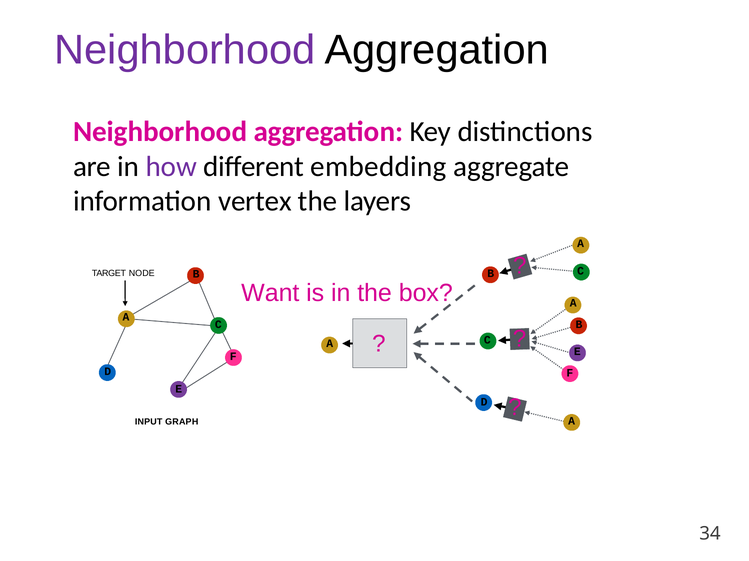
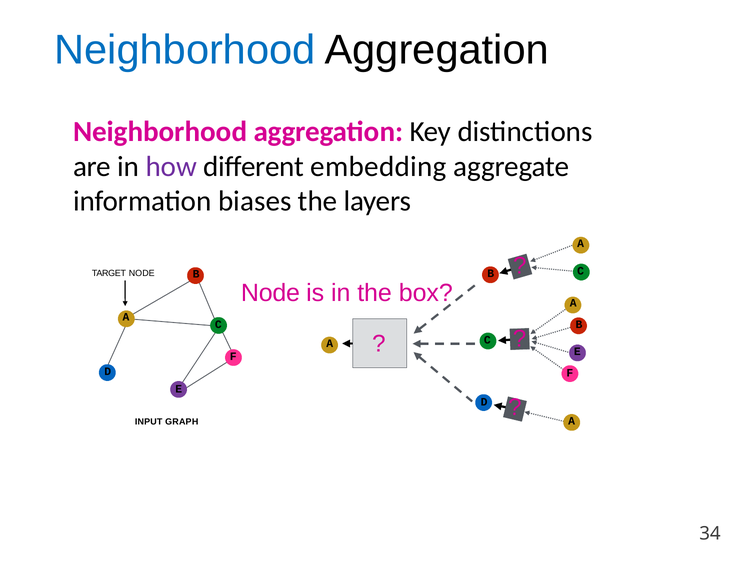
Neighborhood at (185, 50) colour: purple -> blue
vertex: vertex -> biases
Want at (270, 293): Want -> Node
